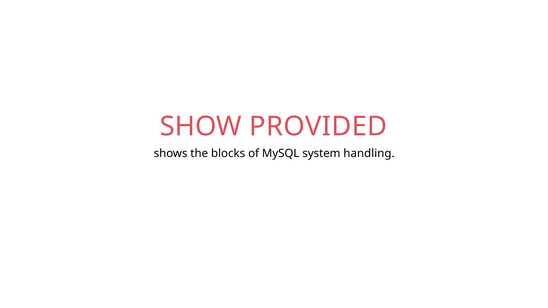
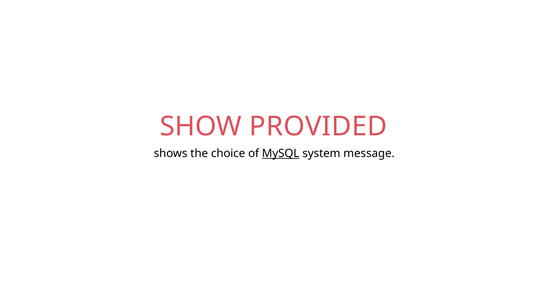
blocks: blocks -> choice
MySQL underline: none -> present
handling: handling -> message
